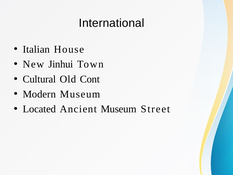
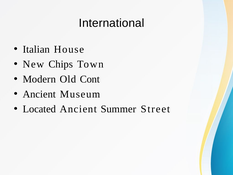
Jinhui: Jinhui -> Chips
Cultural: Cultural -> Modern
Modern at (39, 94): Modern -> Ancient
Ancient Museum: Museum -> Summer
